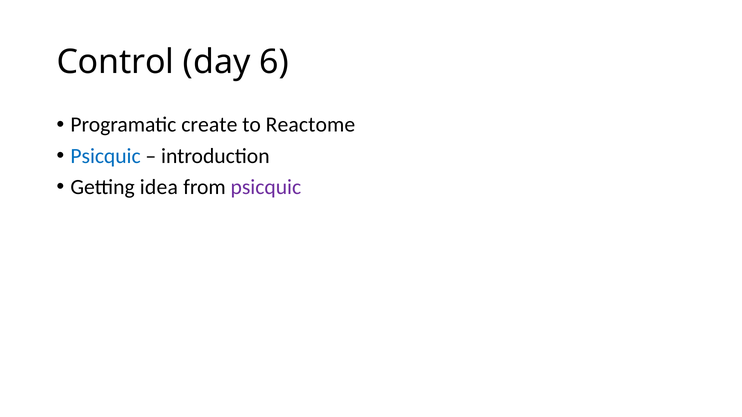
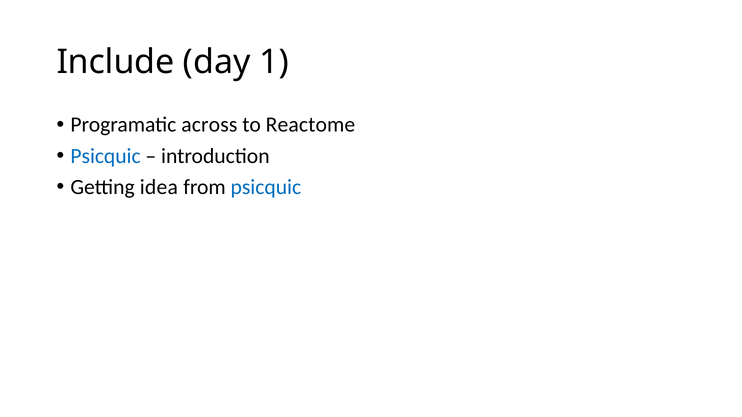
Control: Control -> Include
6: 6 -> 1
create: create -> across
psicquic at (266, 187) colour: purple -> blue
